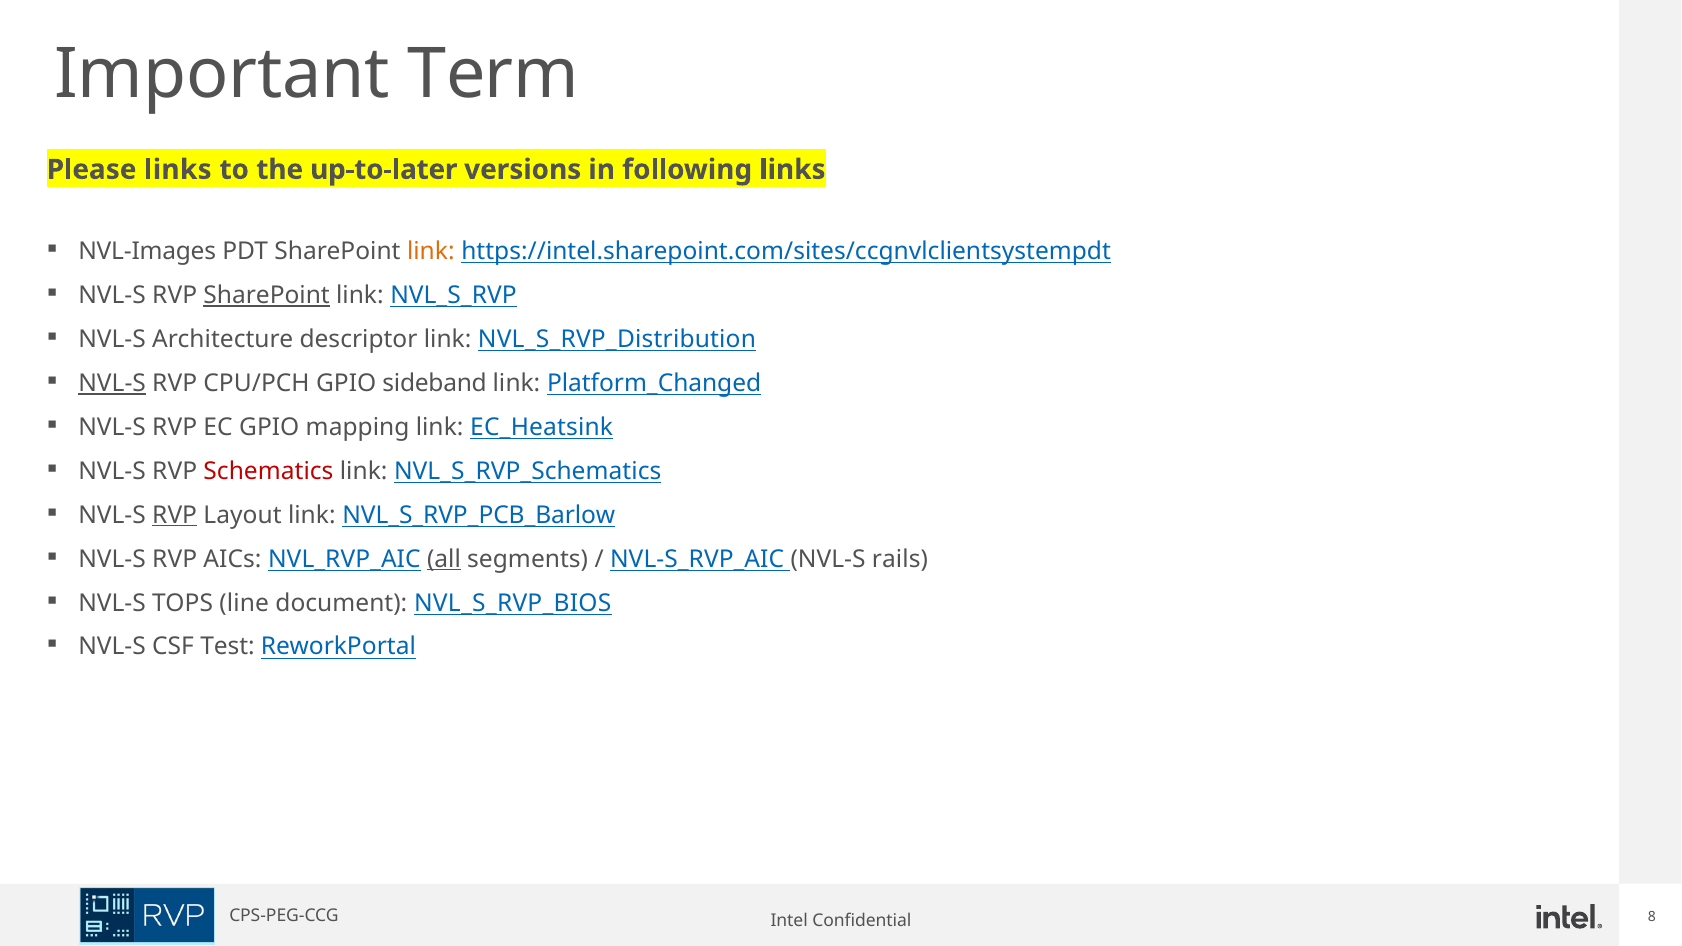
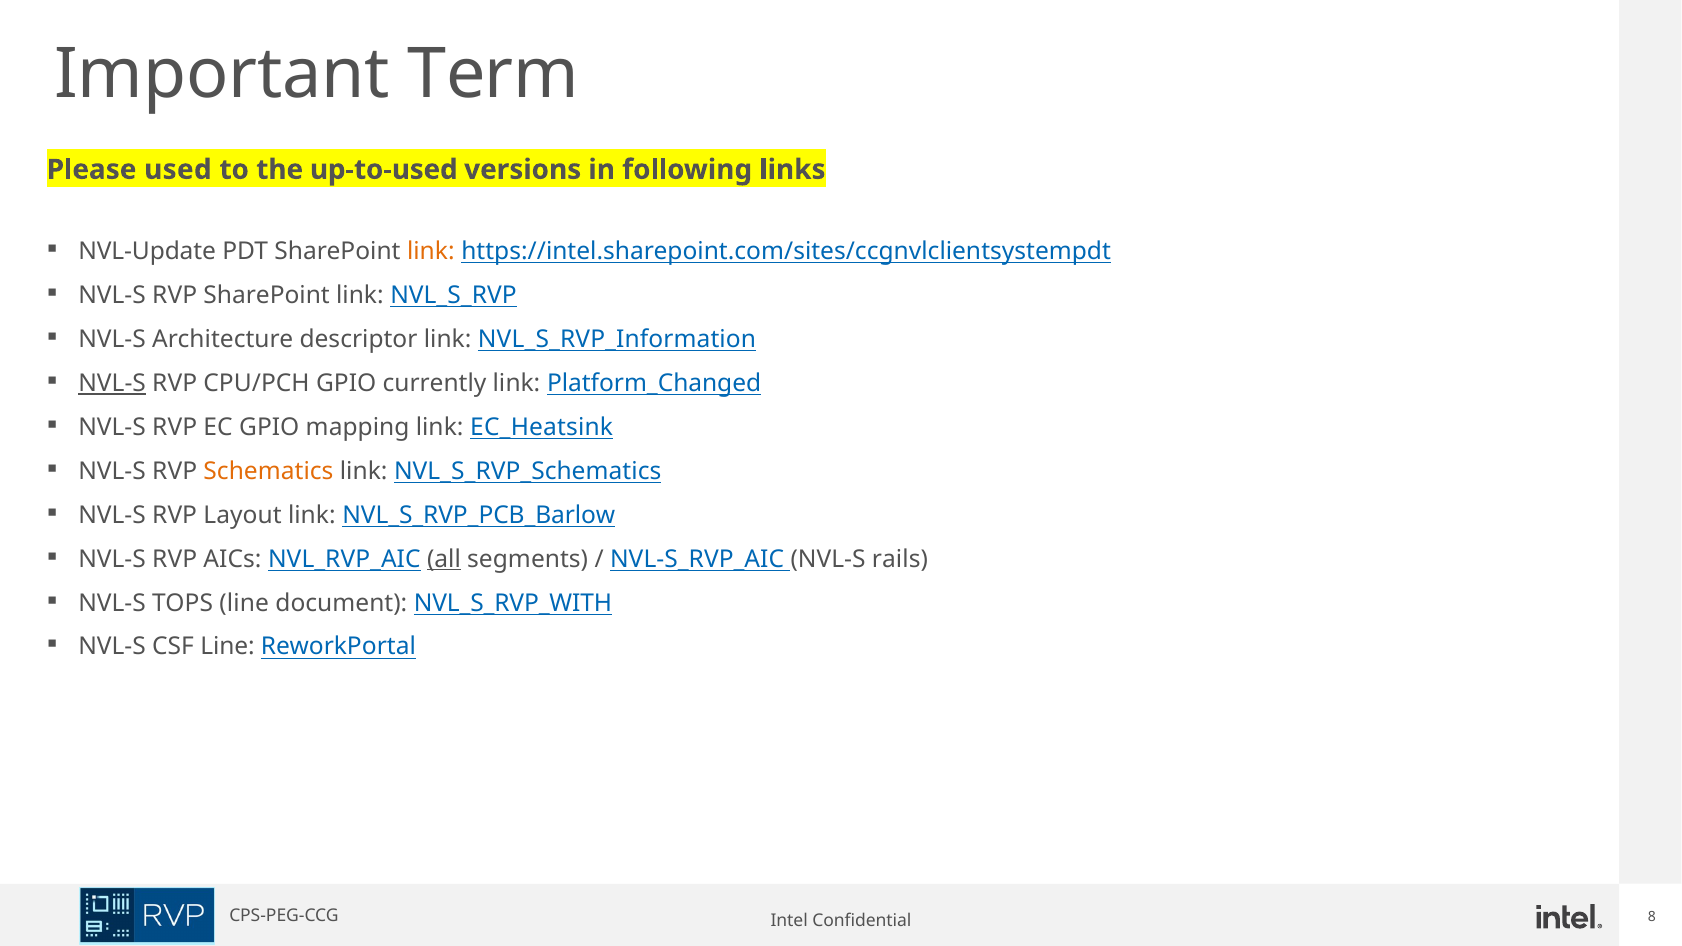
Please links: links -> used
up-to-later: up-to-later -> up-to-used
NVL-Images: NVL-Images -> NVL-Update
SharePoint at (267, 295) underline: present -> none
NVL_S_RVP_Distribution: NVL_S_RVP_Distribution -> NVL_S_RVP_Information
sideband: sideband -> currently
Schematics colour: red -> orange
RVP at (175, 515) underline: present -> none
NVL_S_RVP_BIOS: NVL_S_RVP_BIOS -> NVL_S_RVP_WITH
CSF Test: Test -> Line
